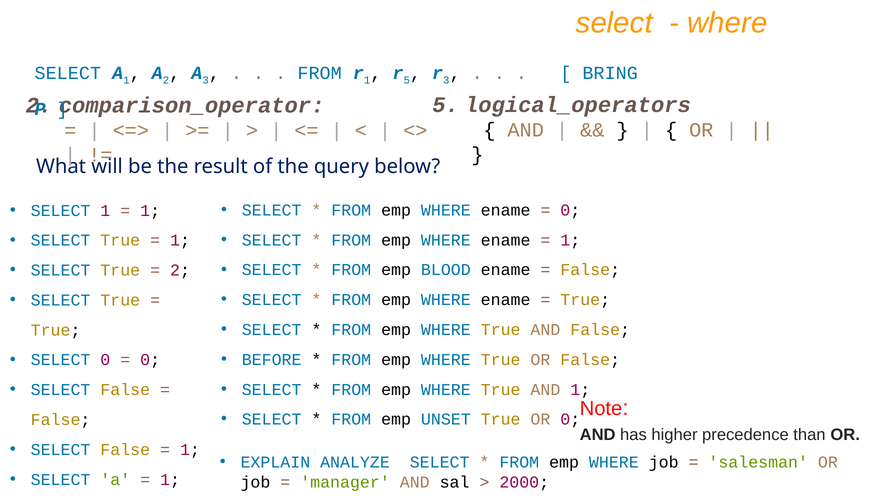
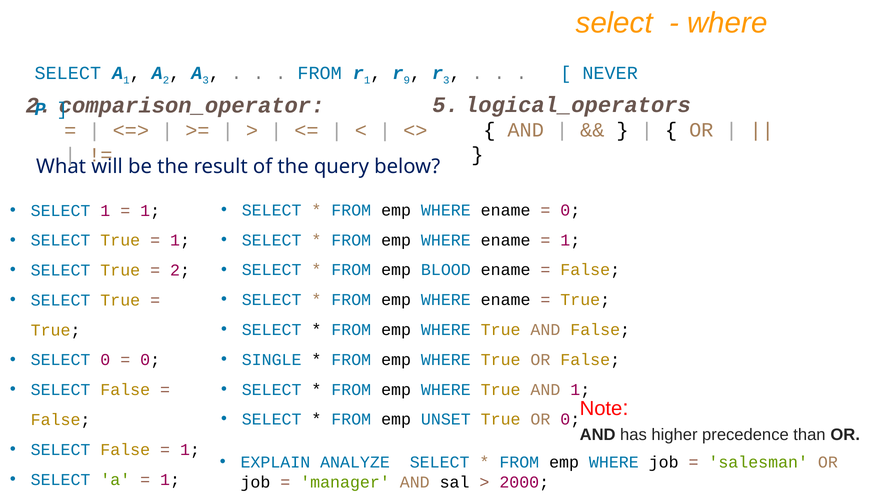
5 at (407, 80): 5 -> 9
BRING: BRING -> NEVER
BEFORE: BEFORE -> SINGLE
